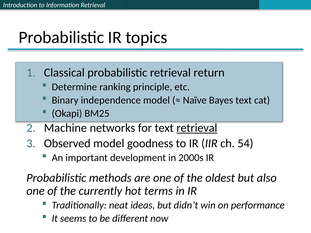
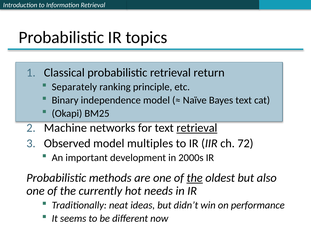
Determine: Determine -> Separately
goodness: goodness -> multiples
54: 54 -> 72
the at (195, 178) underline: none -> present
terms: terms -> needs
